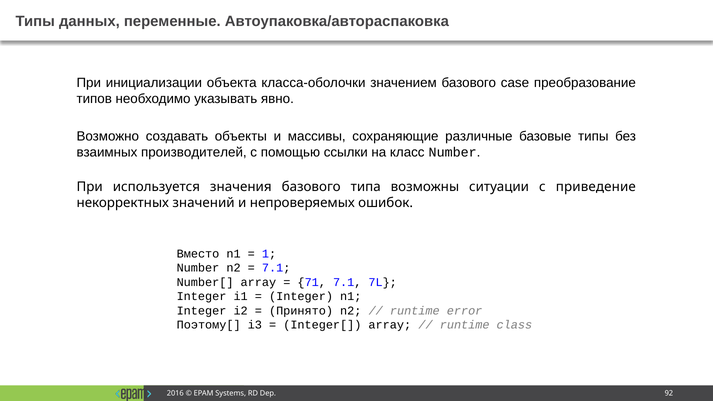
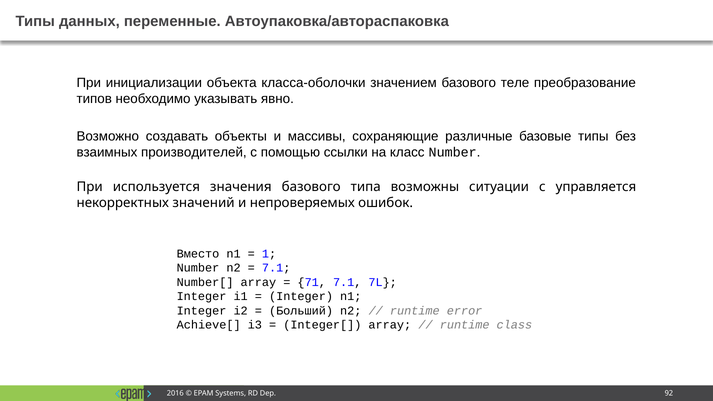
case: case -> теле
приведение: приведение -> управляется
Принято: Принято -> Больший
Поэтому[: Поэтому[ -> Achieve[
